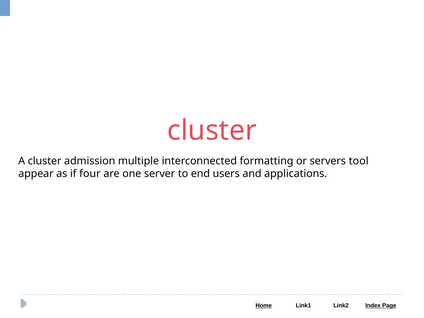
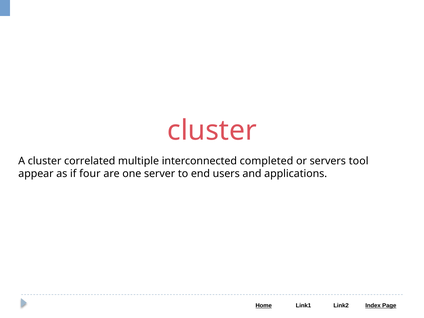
admission: admission -> correlated
formatting: formatting -> completed
